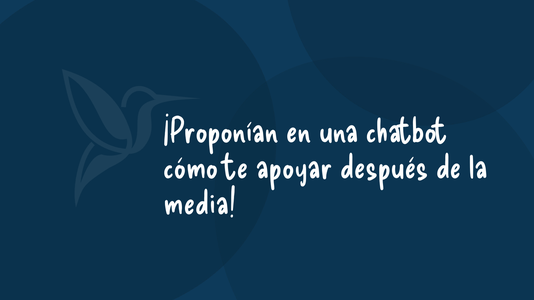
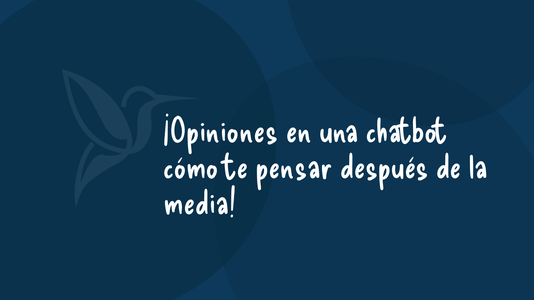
¡Proponían: ¡Proponían -> ¡Opiniones
apoyar: apoyar -> pensar
